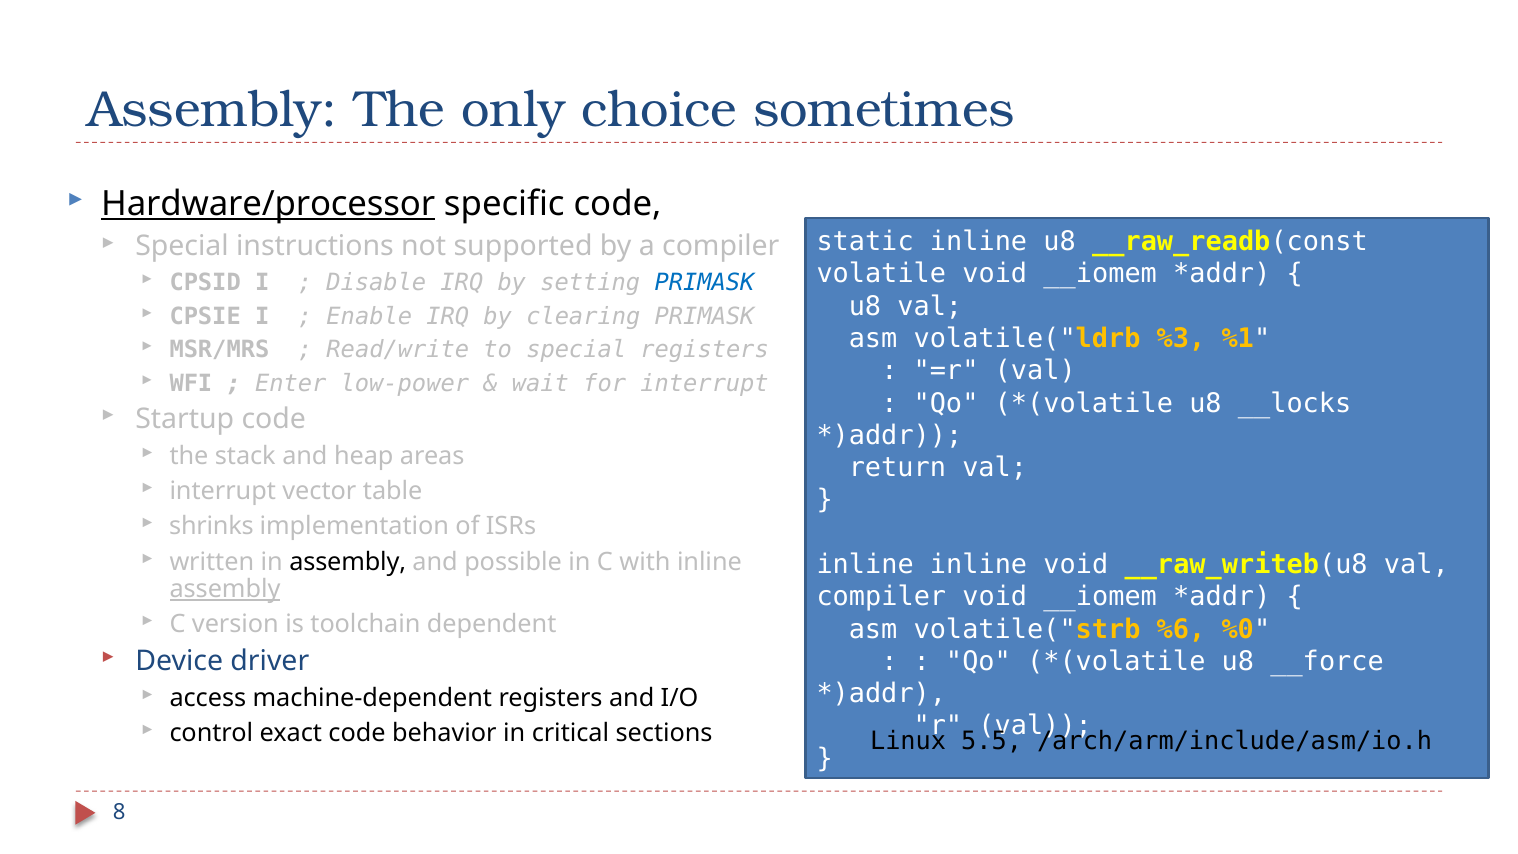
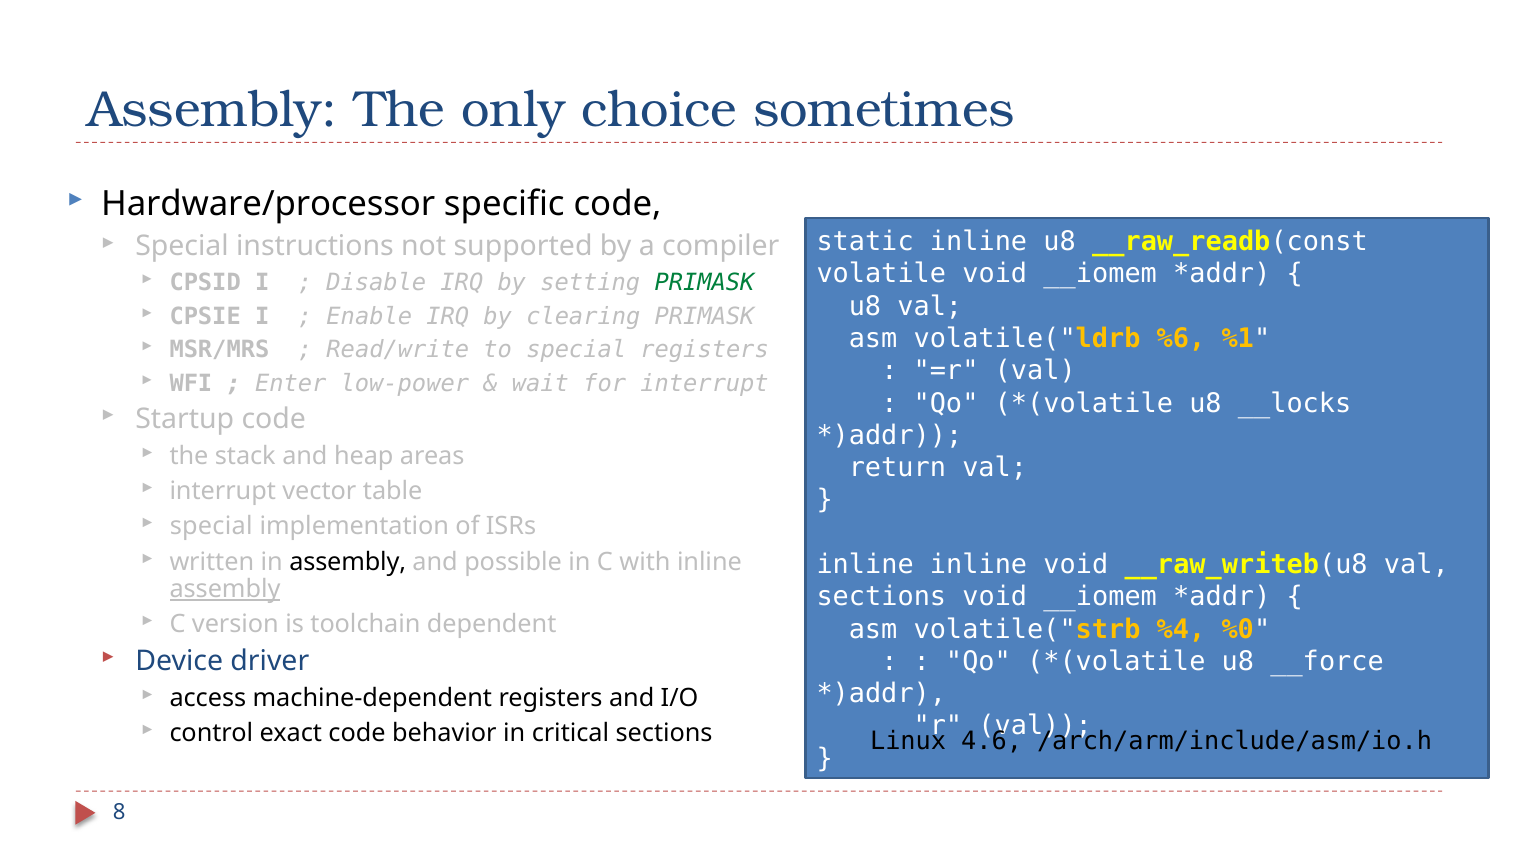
Hardware/processor underline: present -> none
PRIMASK at (704, 283) colour: blue -> green
%3: %3 -> %6
shrinks at (211, 527): shrinks -> special
compiler at (881, 597): compiler -> sections
%6: %6 -> %4
5.5: 5.5 -> 4.6
